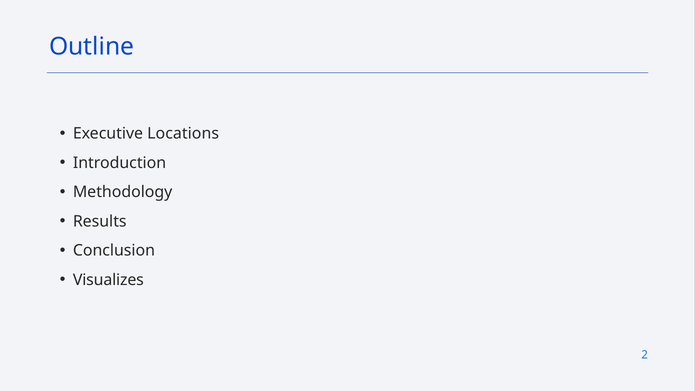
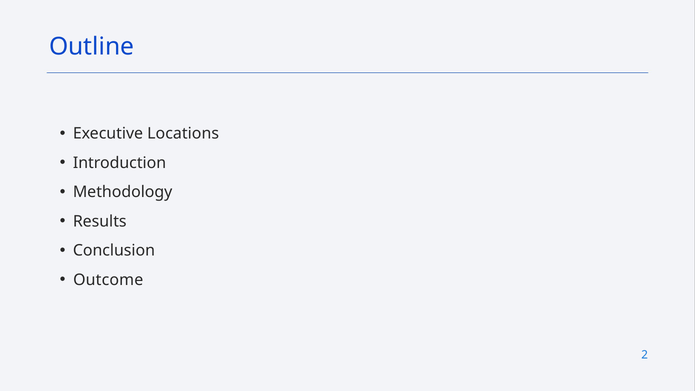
Visualizes: Visualizes -> Outcome
